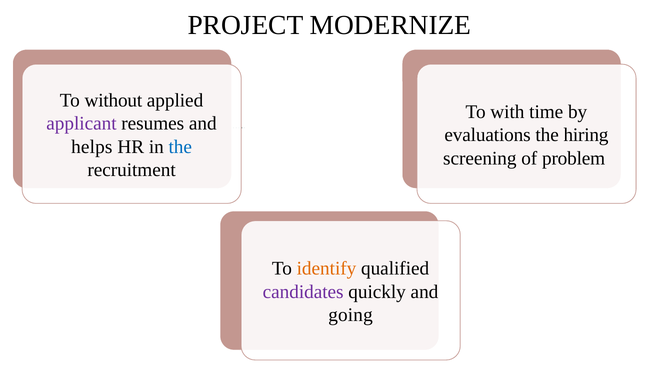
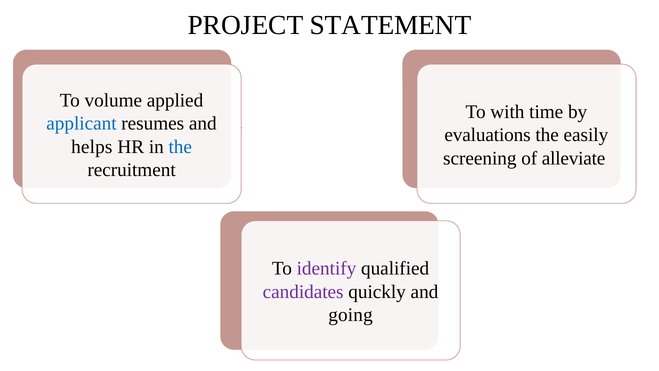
MODERNIZE: MODERNIZE -> STATEMENT
without: without -> volume
applicant colour: purple -> blue
hiring: hiring -> easily
problem: problem -> alleviate
identify colour: orange -> purple
